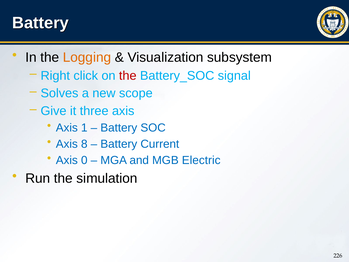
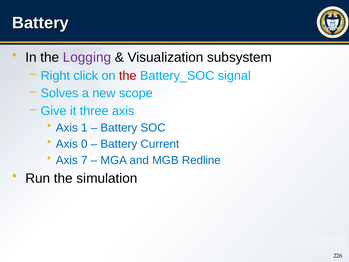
Logging colour: orange -> purple
8: 8 -> 0
0: 0 -> 7
Electric: Electric -> Redline
